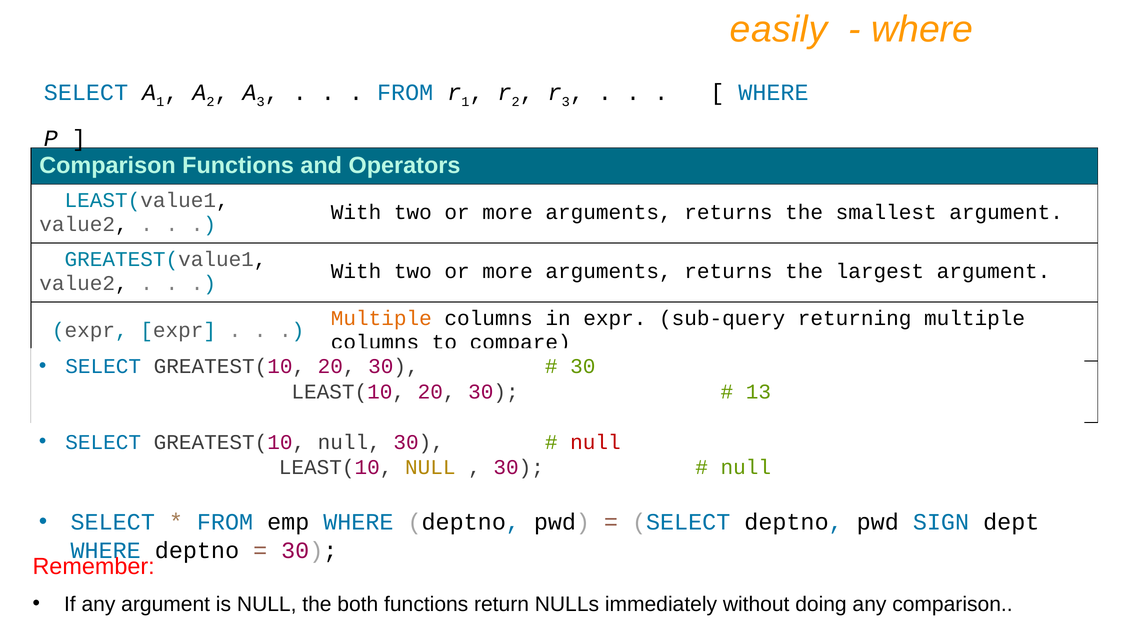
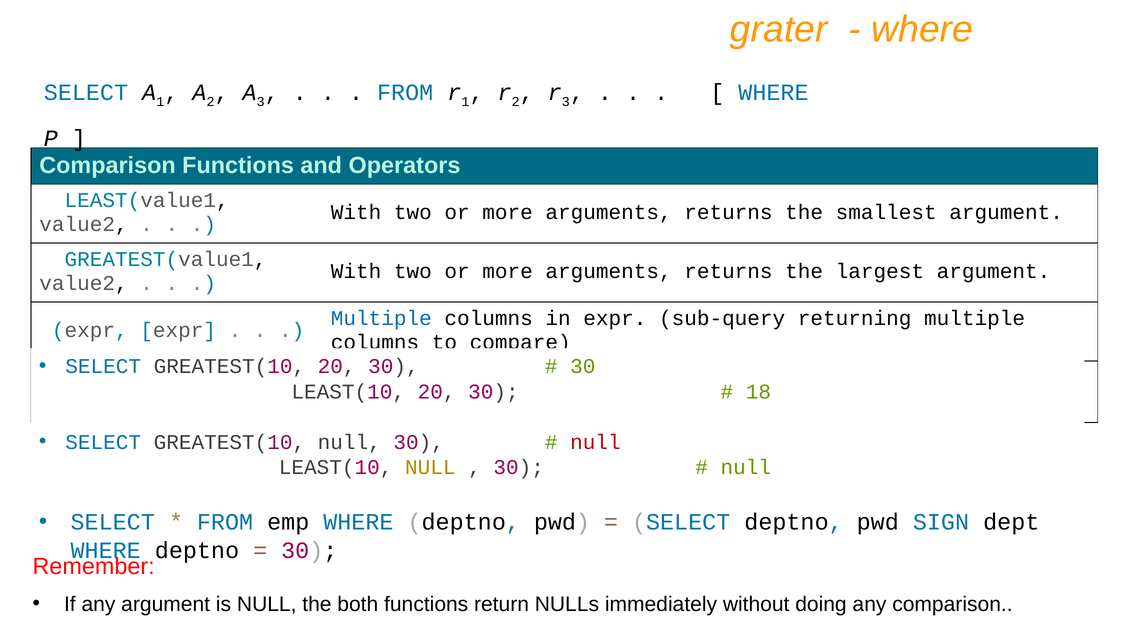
easily: easily -> grater
Multiple at (381, 318) colour: orange -> blue
13: 13 -> 18
